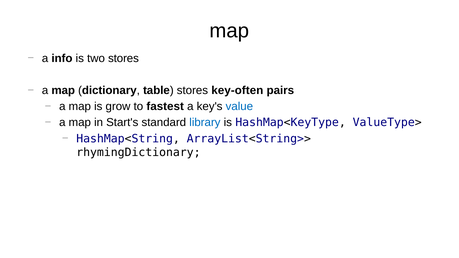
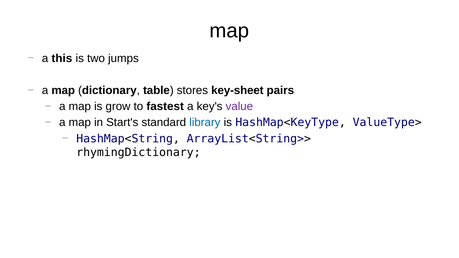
info: info -> this
two stores: stores -> jumps
key-often: key-often -> key-sheet
value colour: blue -> purple
